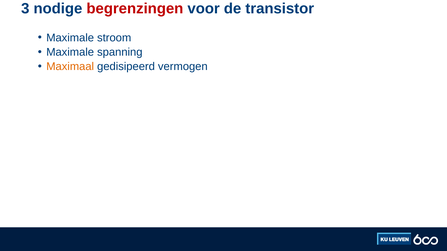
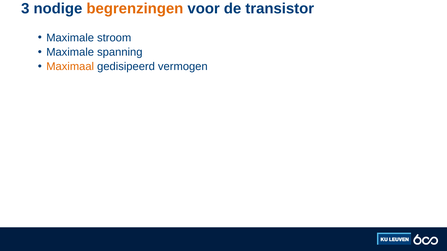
begrenzingen colour: red -> orange
